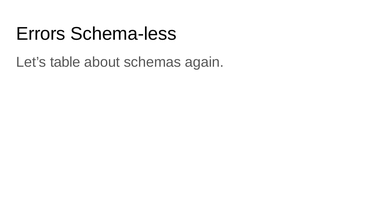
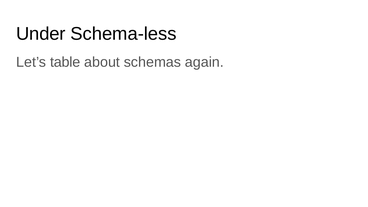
Errors: Errors -> Under
